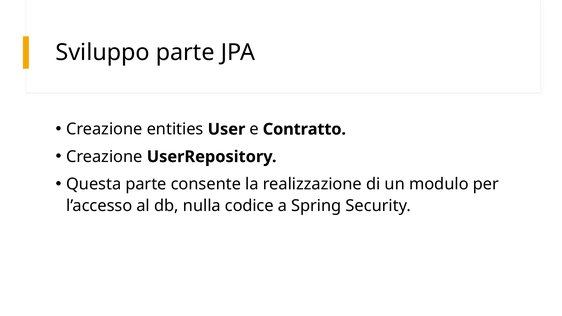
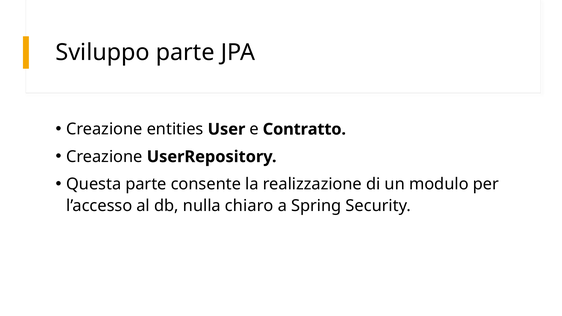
codice: codice -> chiaro
